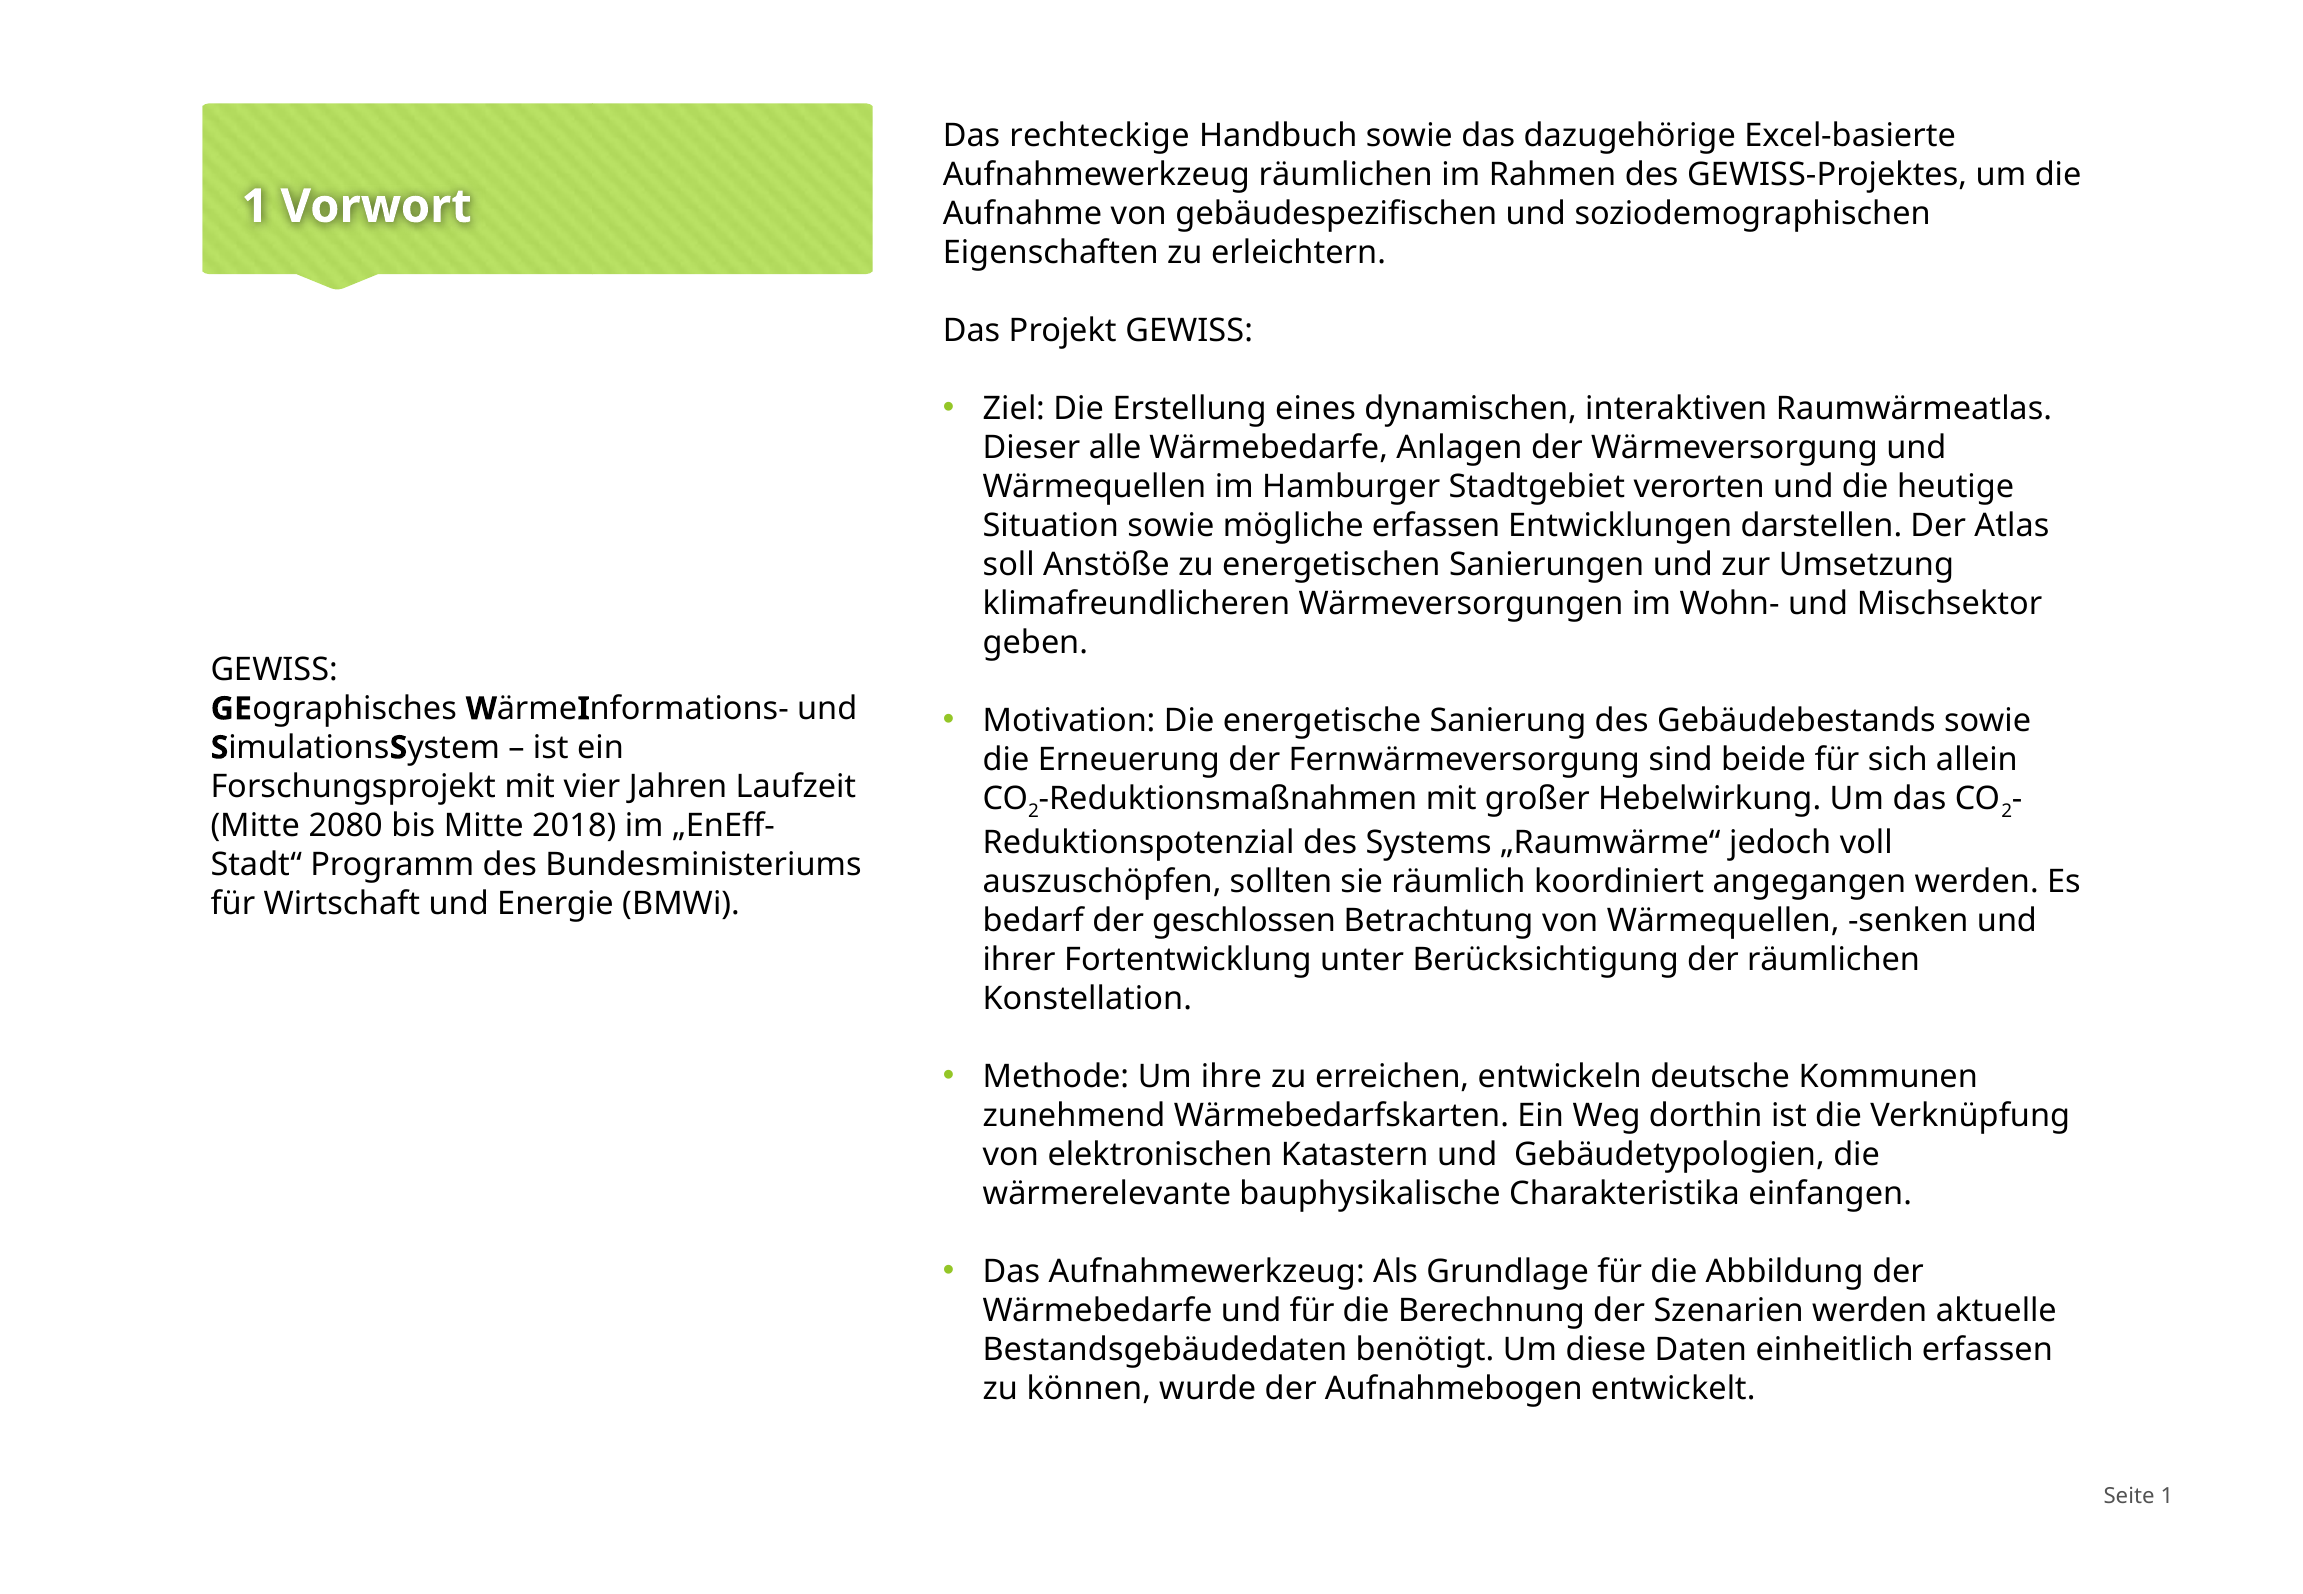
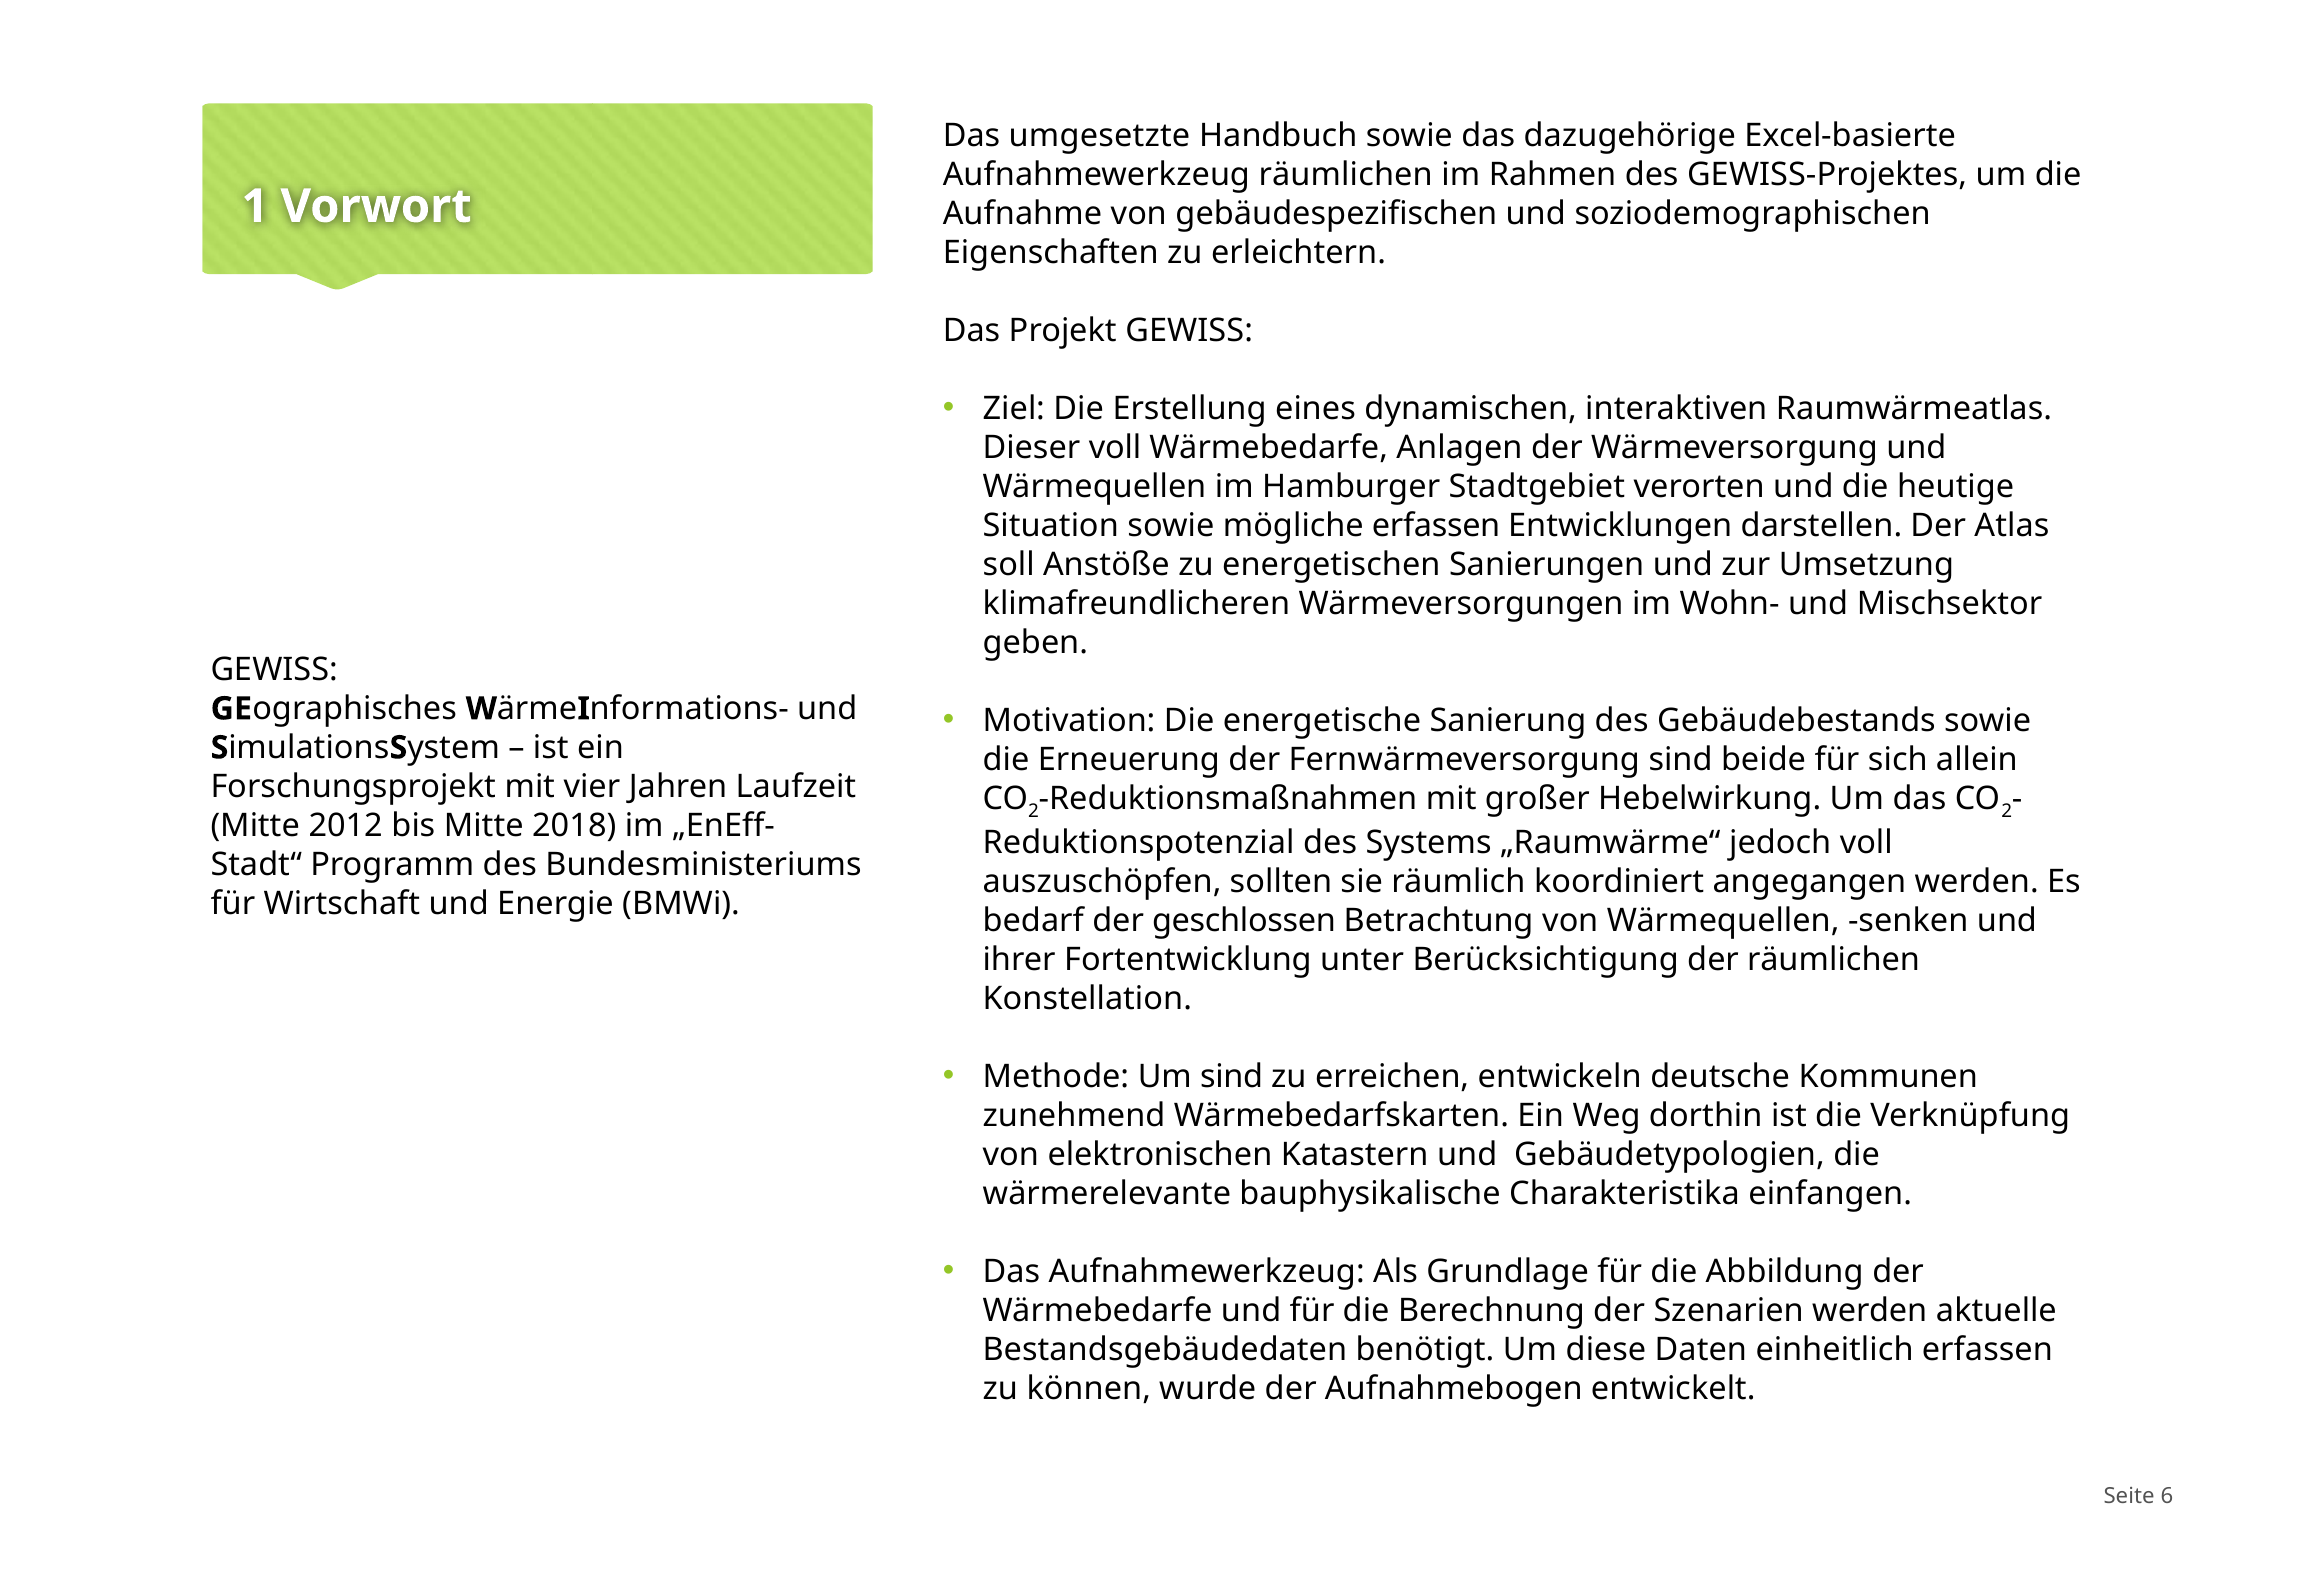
rechteckige: rechteckige -> umgesetzte
Dieser alle: alle -> voll
2080: 2080 -> 2012
Um ihre: ihre -> sind
Seite 1: 1 -> 6
